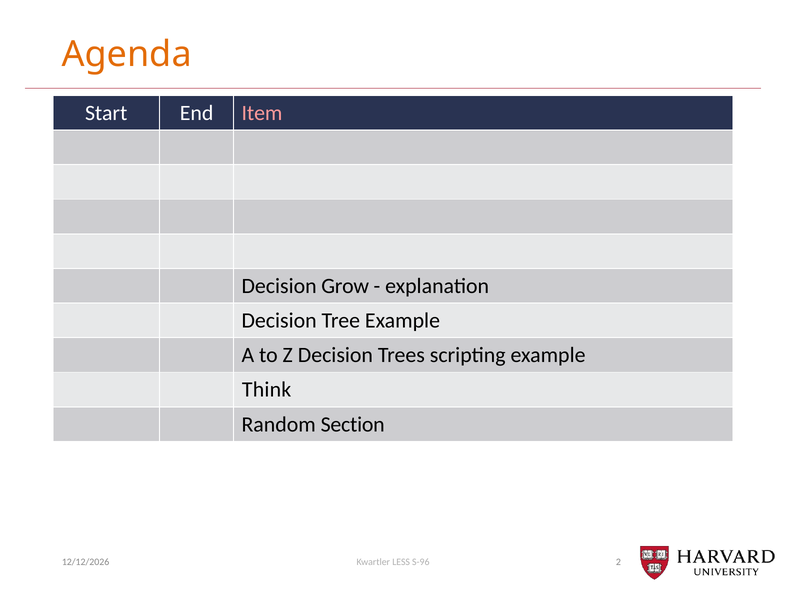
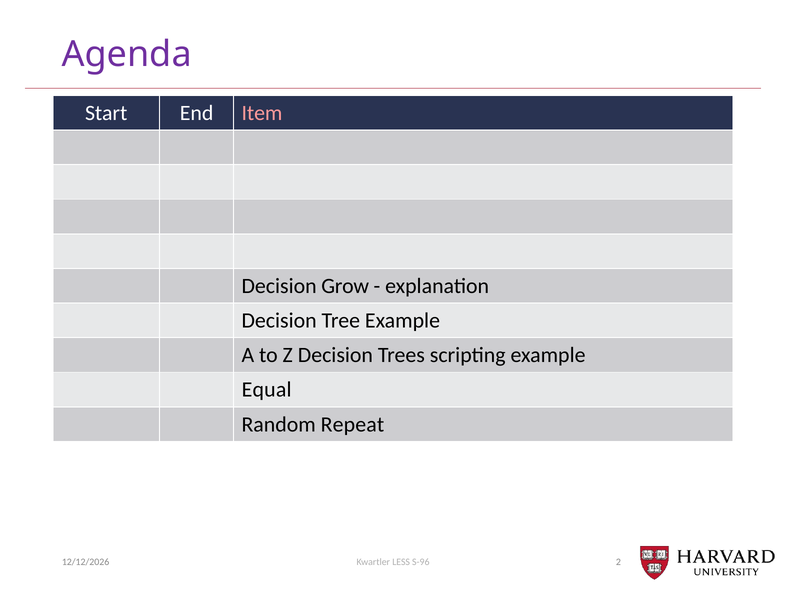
Agenda colour: orange -> purple
Think: Think -> Equal
Section: Section -> Repeat
